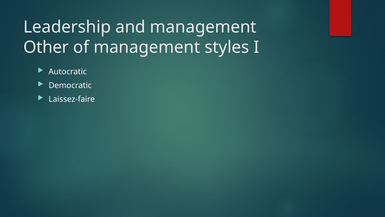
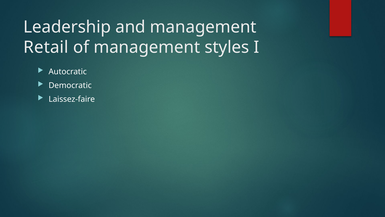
Other: Other -> Retail
